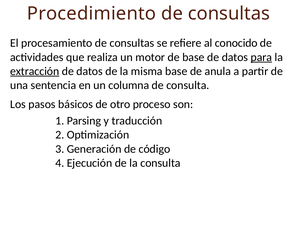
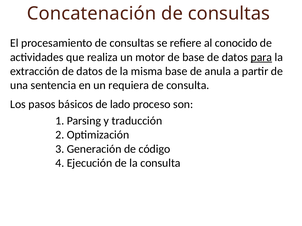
Procedimiento: Procedimiento -> Concatenación
extracción underline: present -> none
columna: columna -> requiera
otro: otro -> lado
